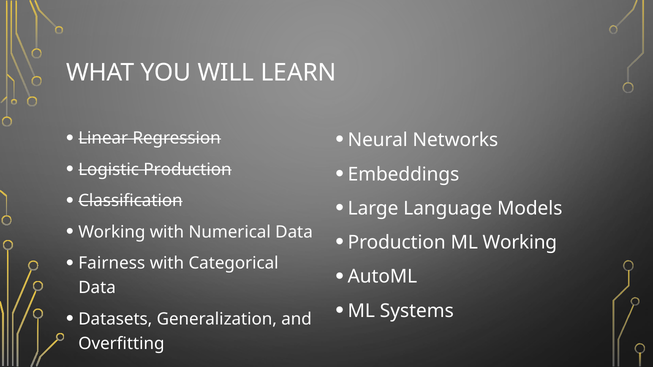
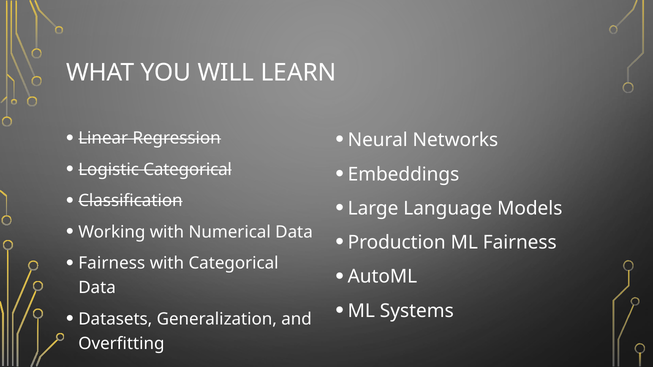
Logistic Production: Production -> Categorical
ML Working: Working -> Fairness
